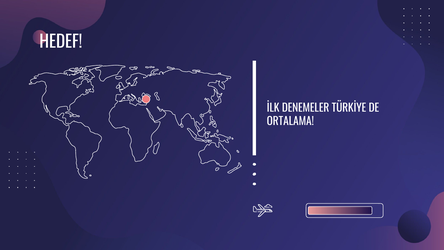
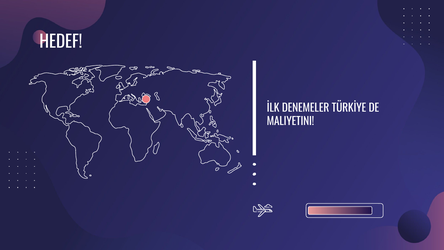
ORTALAMA: ORTALAMA -> MALIYETINI
